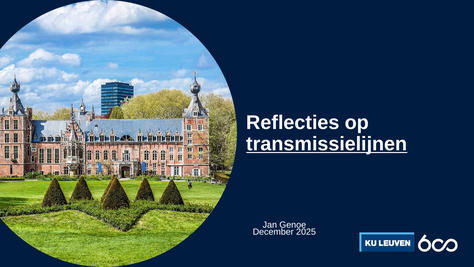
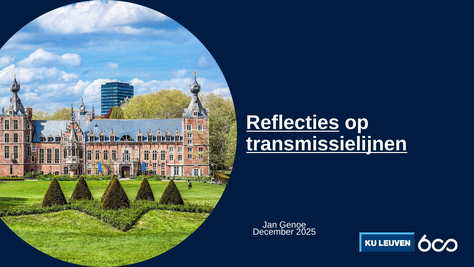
Reflecties underline: none -> present
